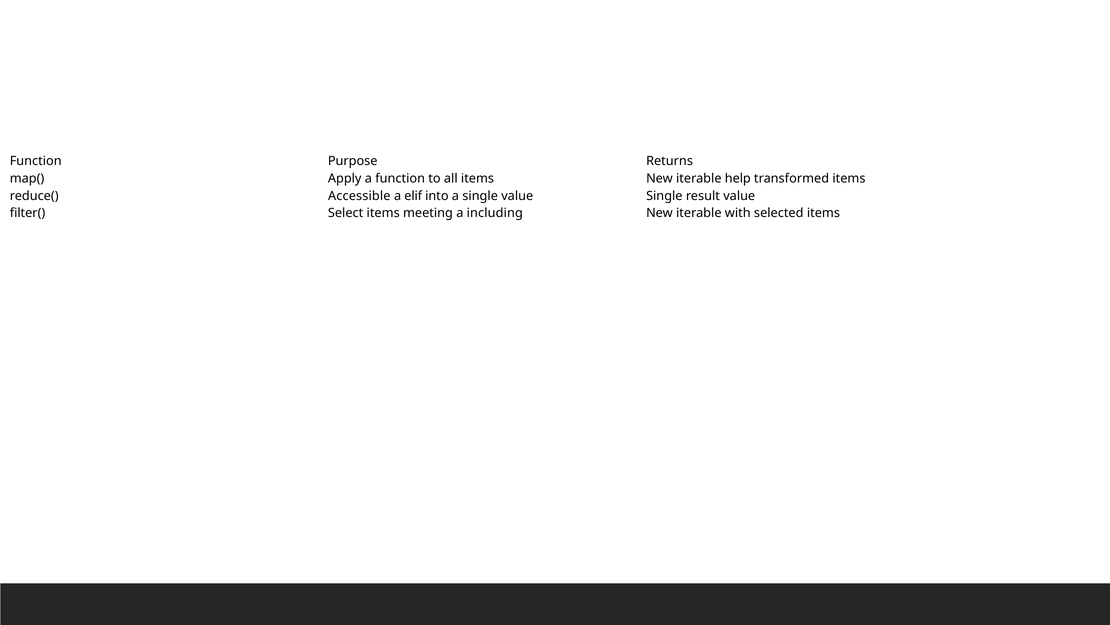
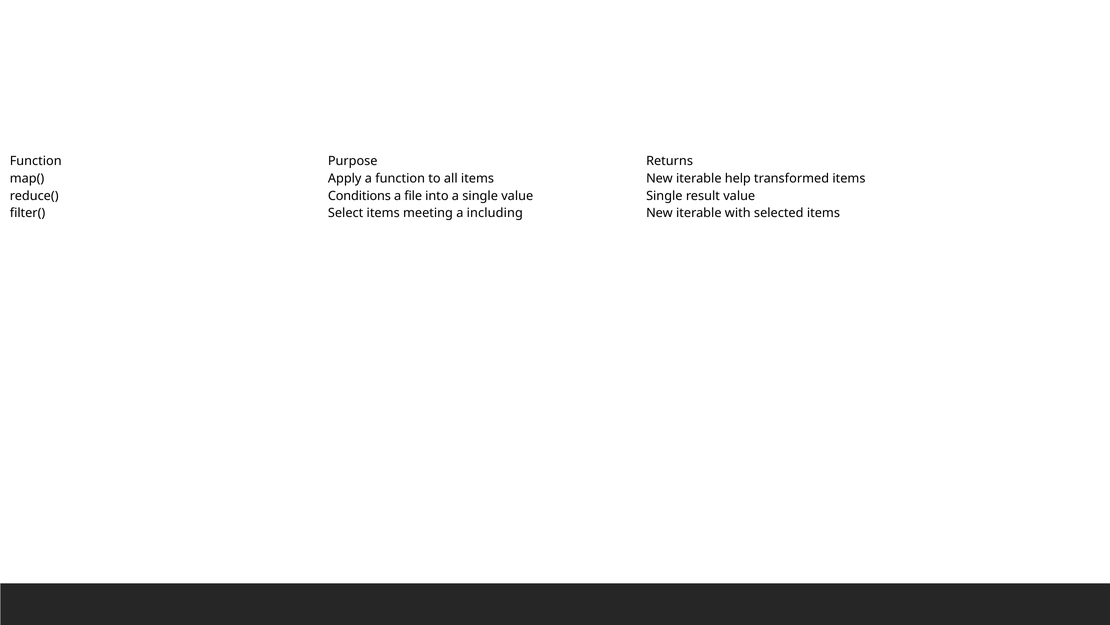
Accessible: Accessible -> Conditions
elif: elif -> file
